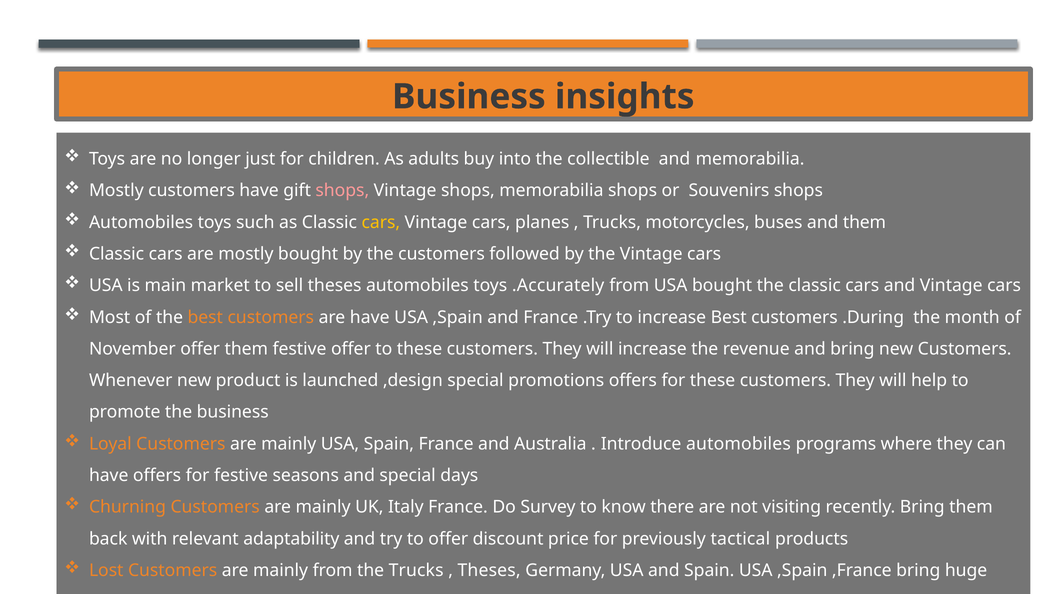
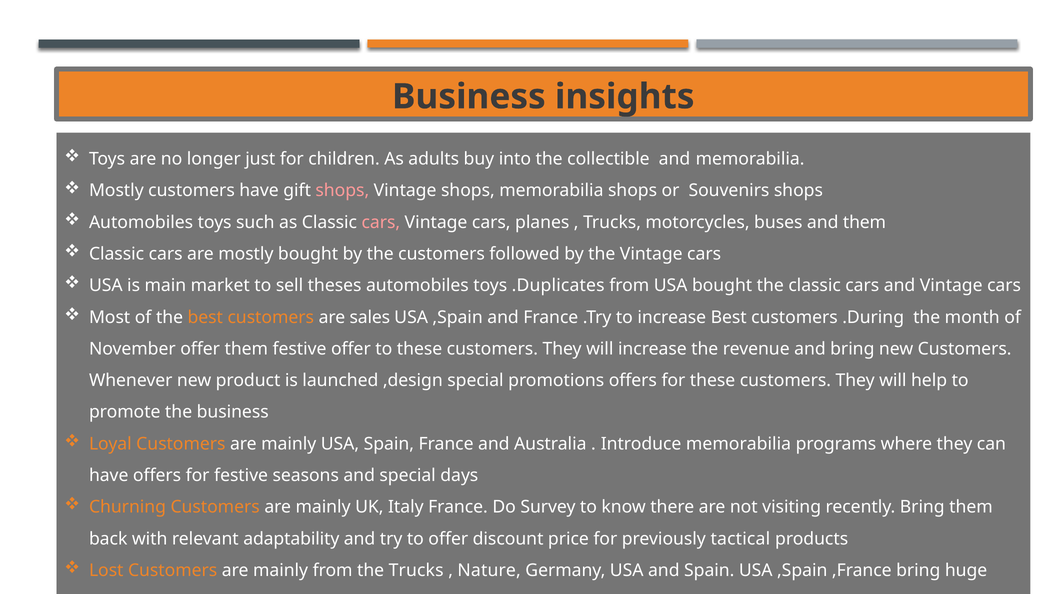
cars at (381, 222) colour: yellow -> pink
.Accurately: .Accurately -> .Duplicates
are have: have -> sales
Introduce automobiles: automobiles -> memorabilia
Theses at (489, 570): Theses -> Nature
